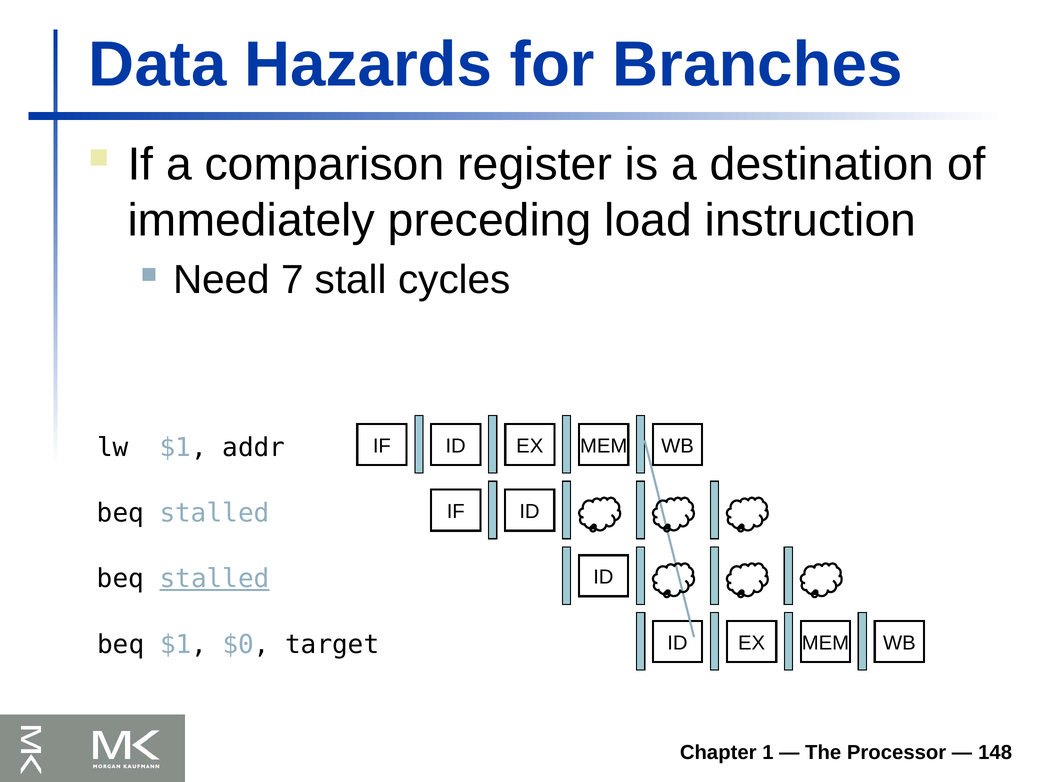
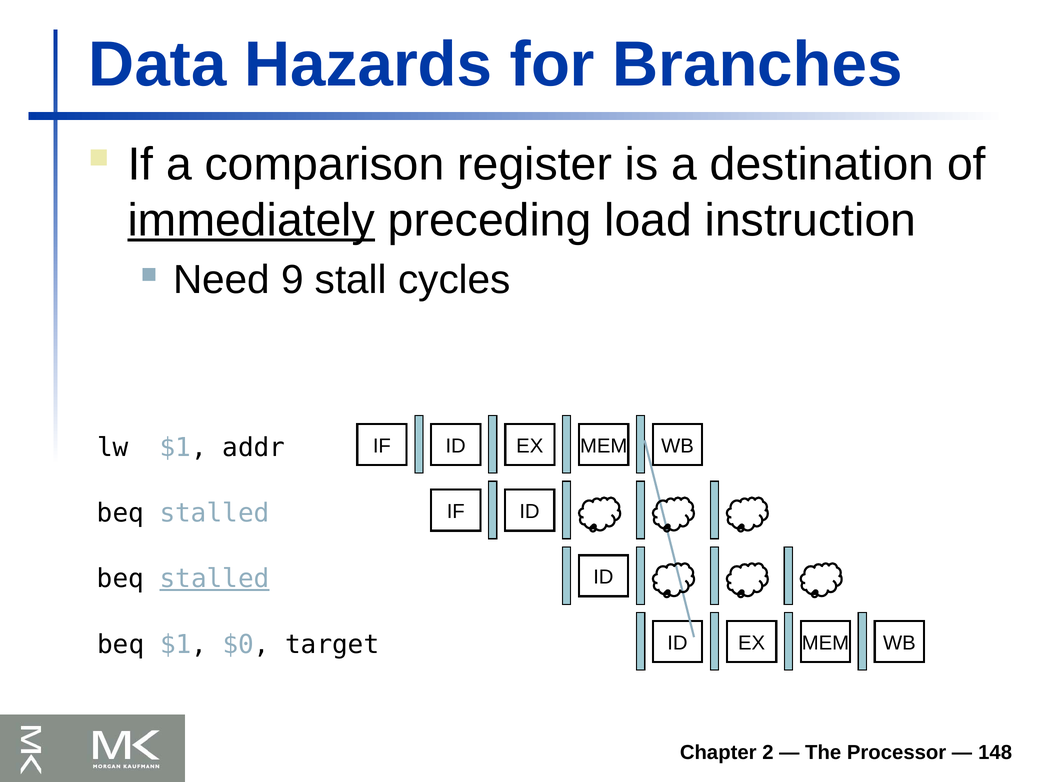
immediately underline: none -> present
7: 7 -> 9
1: 1 -> 2
